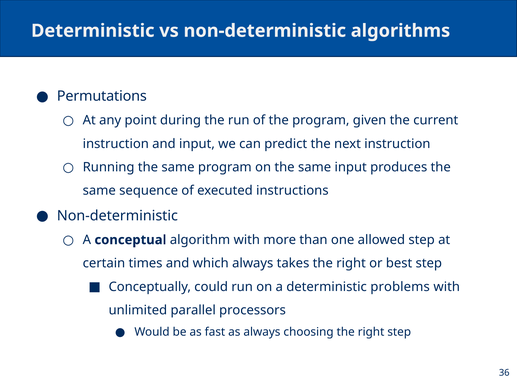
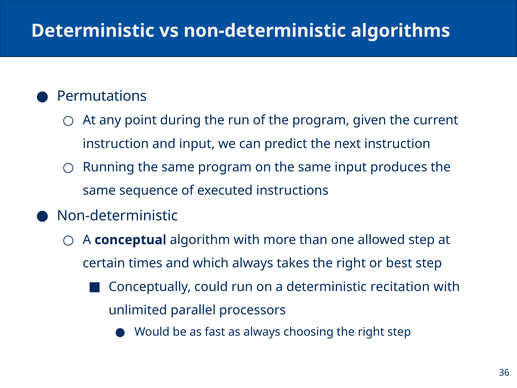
problems: problems -> recitation
